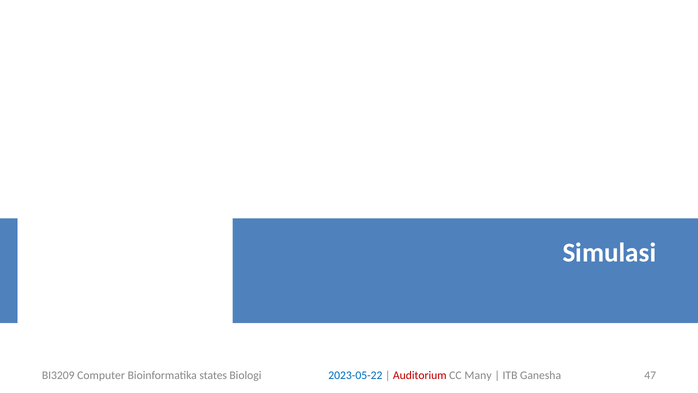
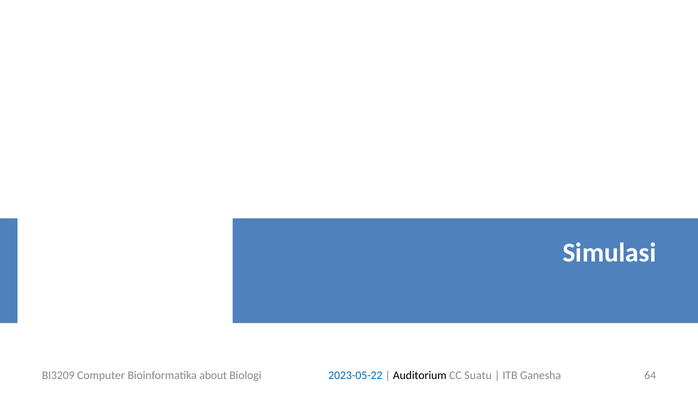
states: states -> about
Auditorium colour: red -> black
Many: Many -> Suatu
47: 47 -> 64
